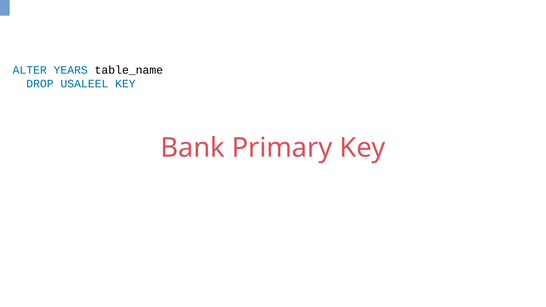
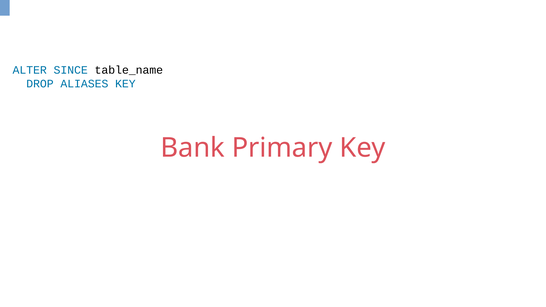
YEARS: YEARS -> SINCE
USALEEL: USALEEL -> ALIASES
